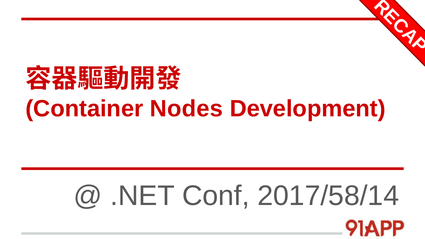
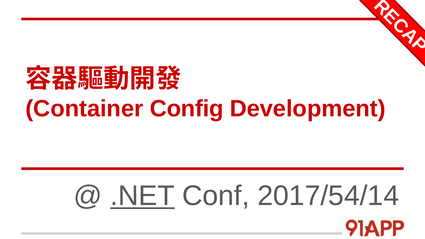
Nodes: Nodes -> Config
.NET underline: none -> present
2017/58/14: 2017/58/14 -> 2017/54/14
